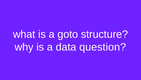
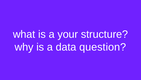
goto: goto -> your
